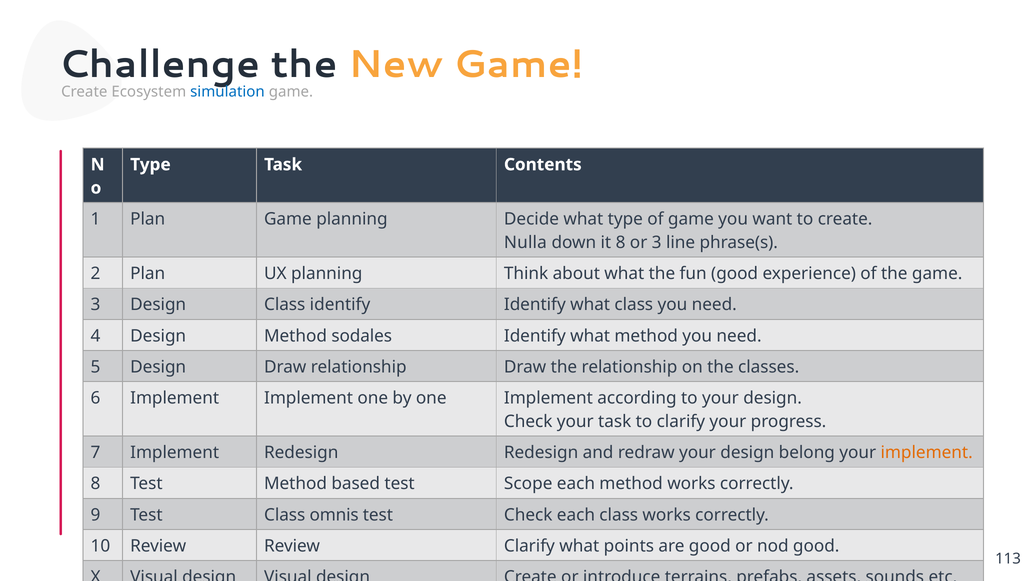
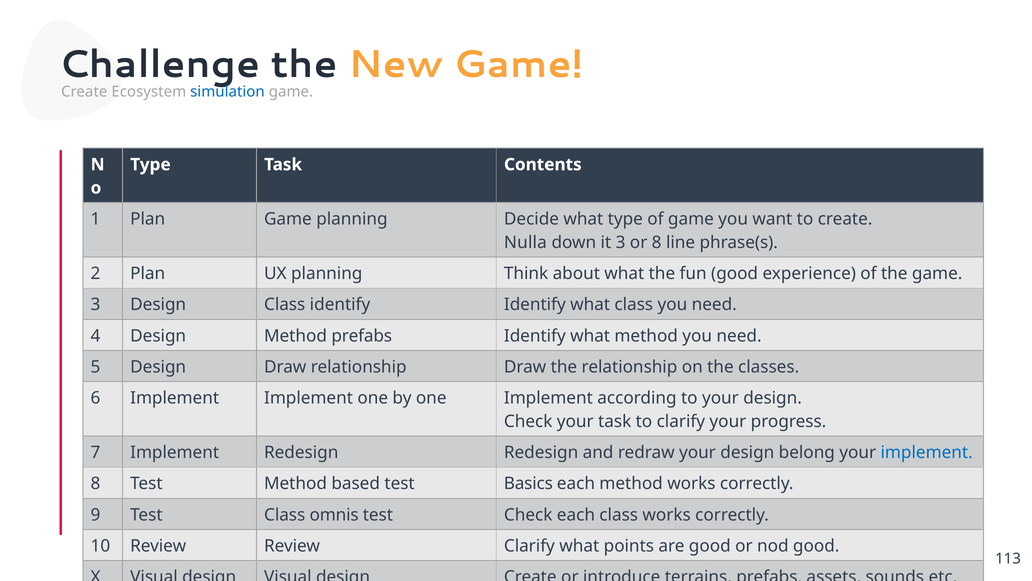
it 8: 8 -> 3
or 3: 3 -> 8
Method sodales: sodales -> prefabs
implement at (927, 452) colour: orange -> blue
Scope: Scope -> Basics
